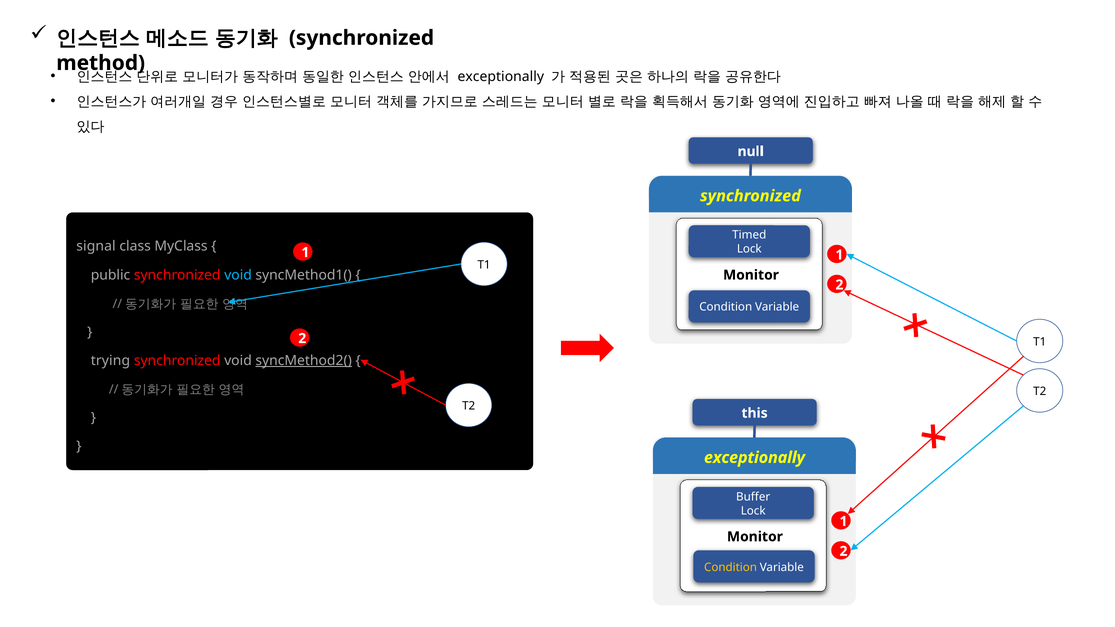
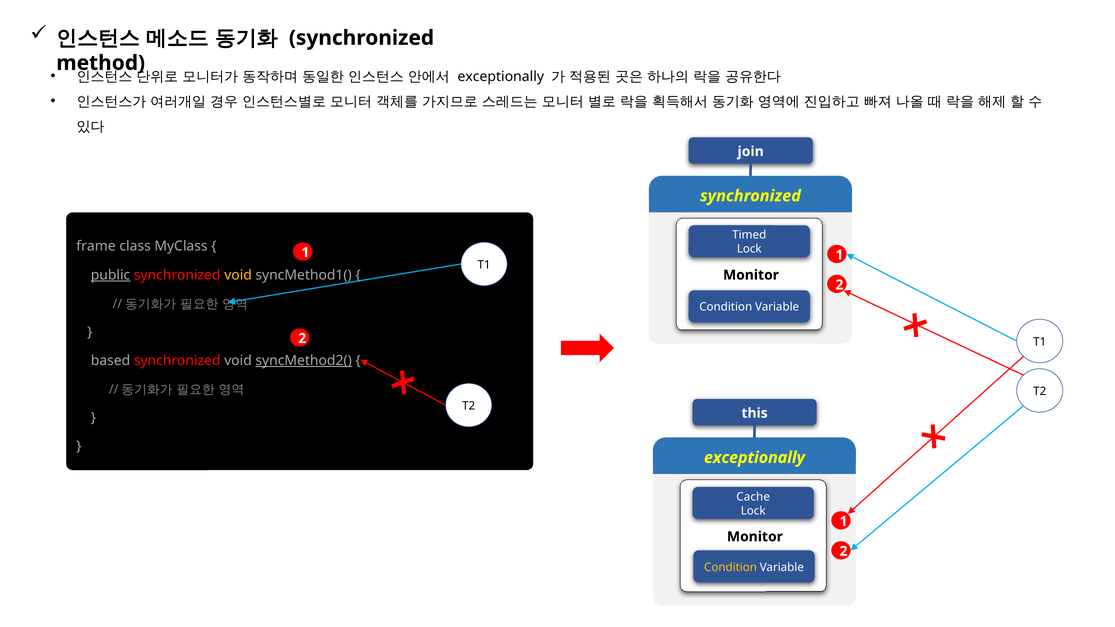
null: null -> join
signal: signal -> frame
public underline: none -> present
void at (238, 275) colour: light blue -> yellow
trying: trying -> based
Buffer: Buffer -> Cache
